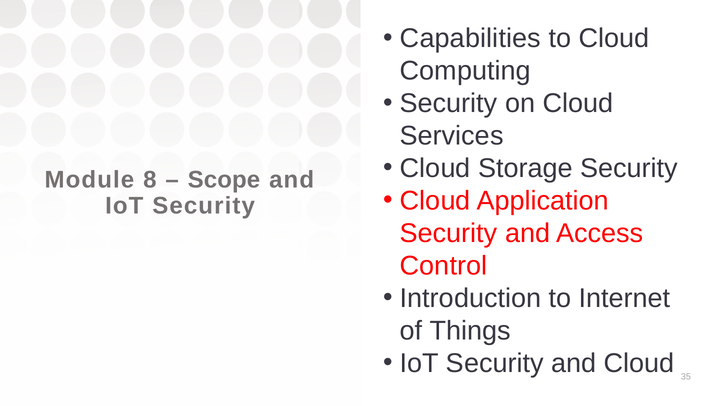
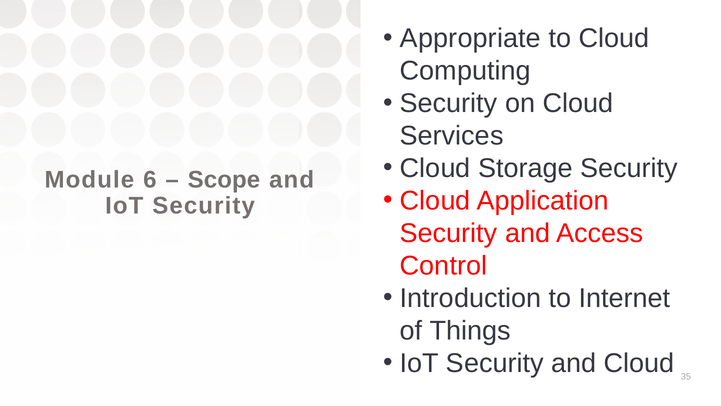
Capabilities: Capabilities -> Appropriate
8: 8 -> 6
